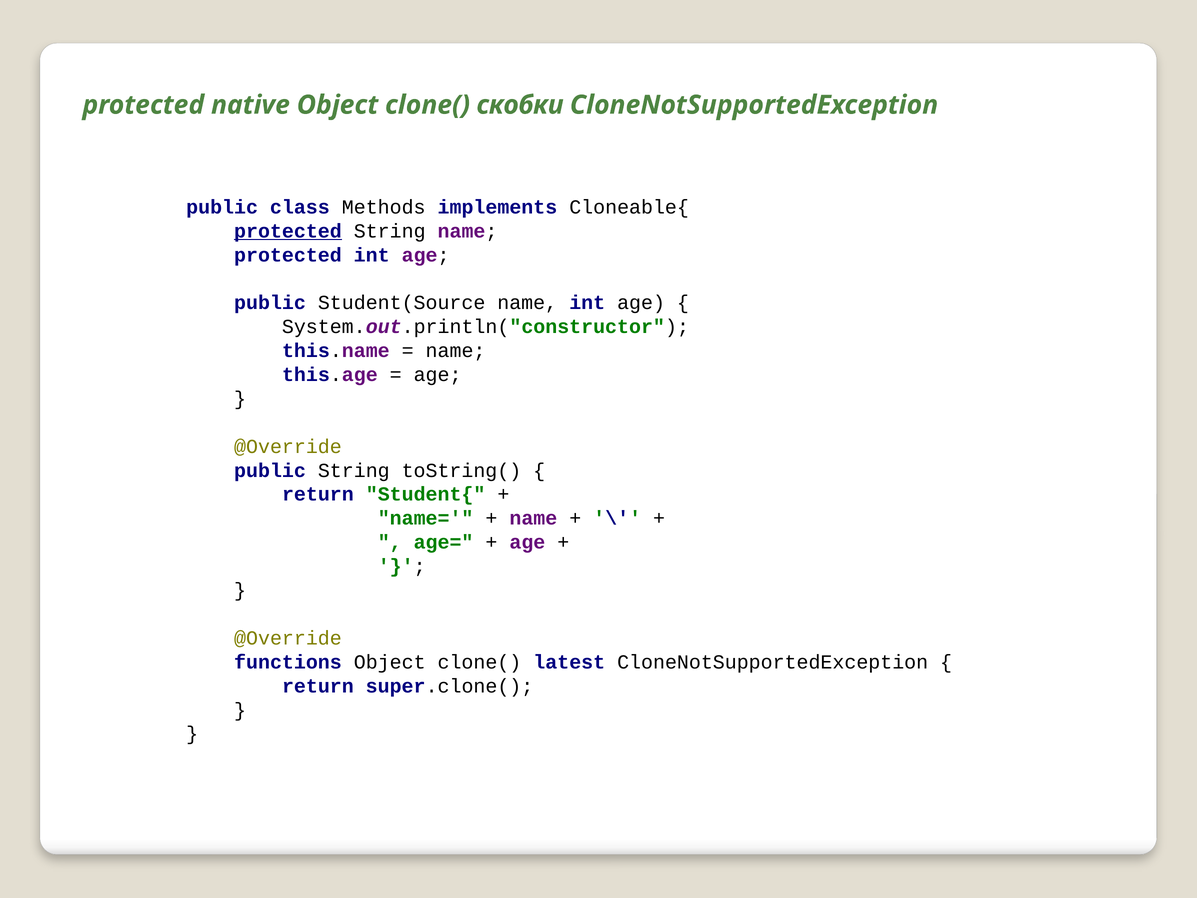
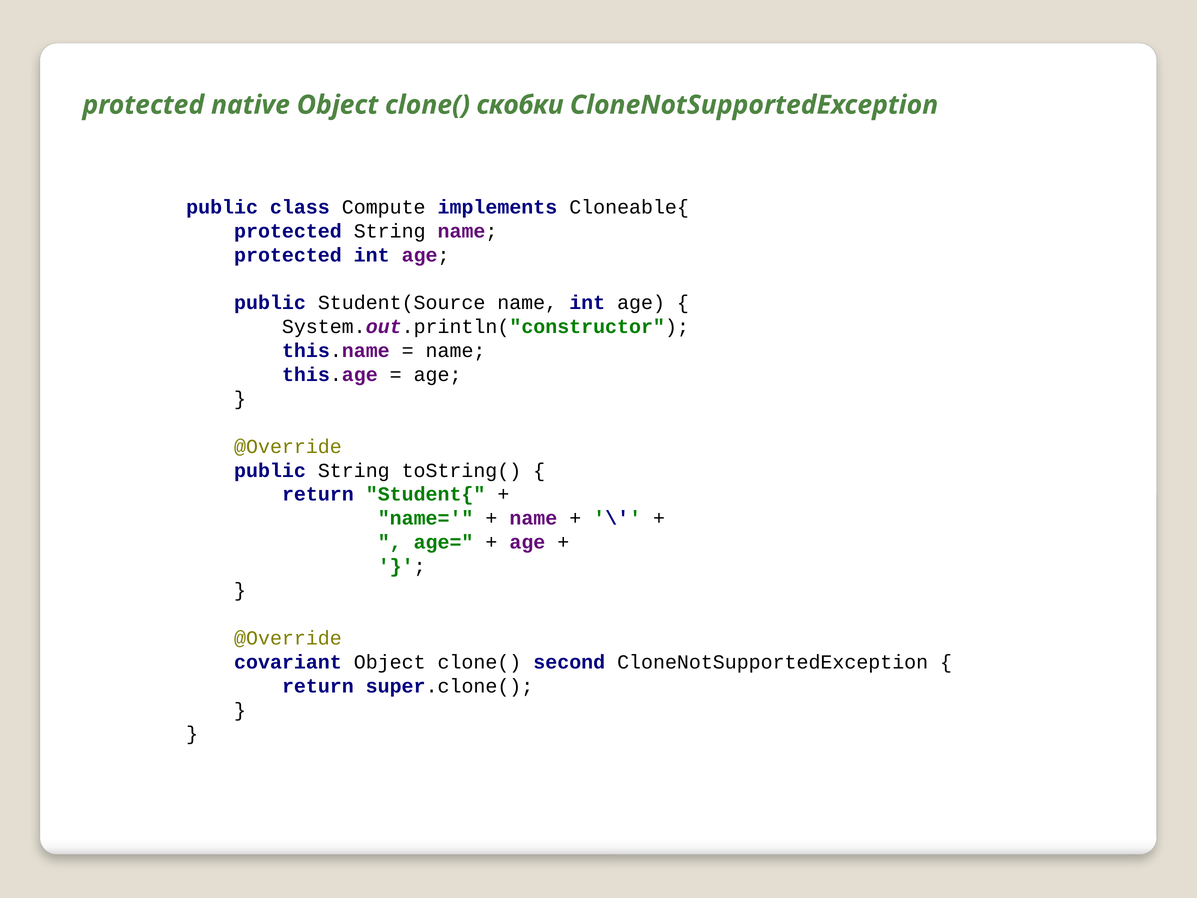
Methods: Methods -> Compute
protected at (288, 231) underline: present -> none
functions: functions -> covariant
latest: latest -> second
